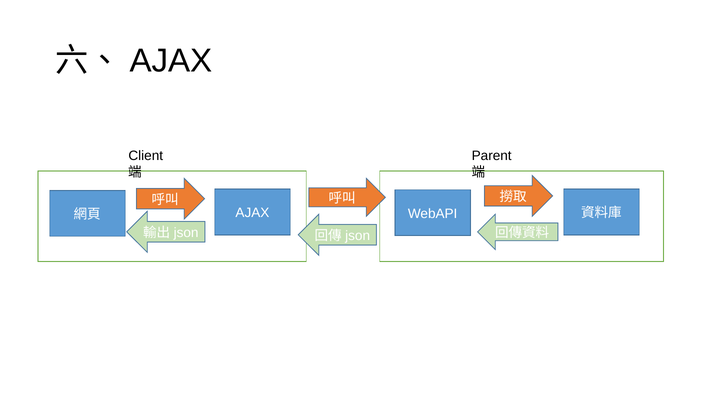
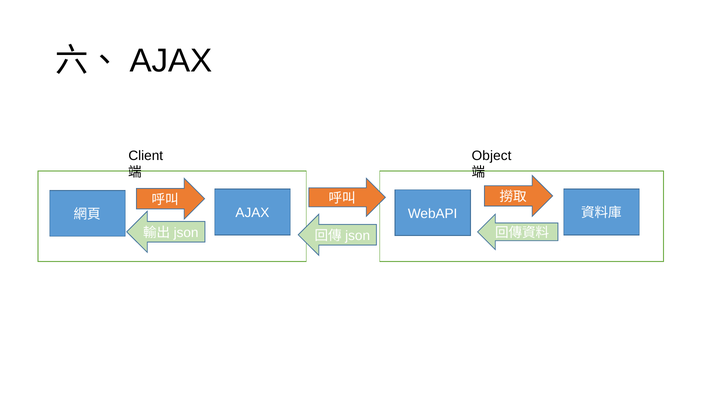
Parent: Parent -> Object
